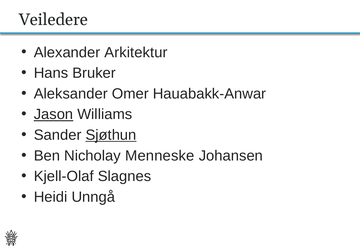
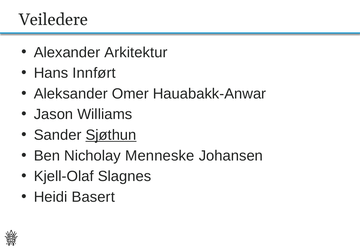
Bruker: Bruker -> Innført
Jason underline: present -> none
Unngå: Unngå -> Basert
